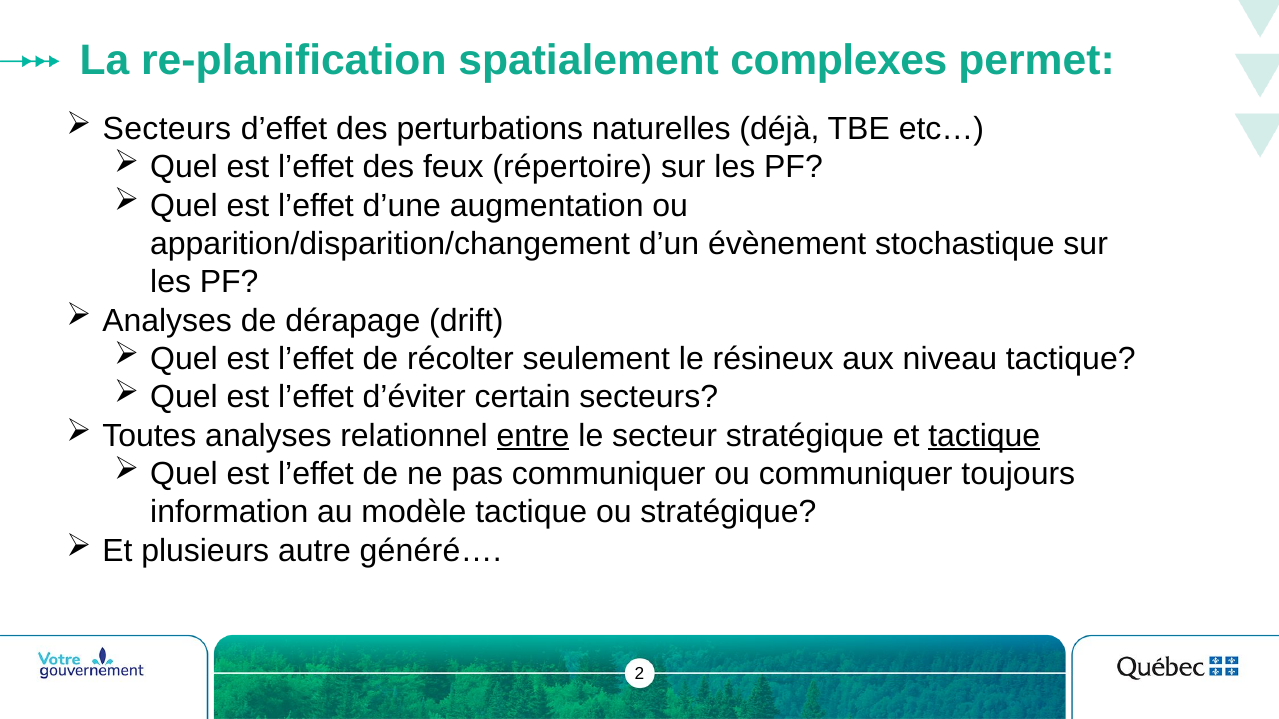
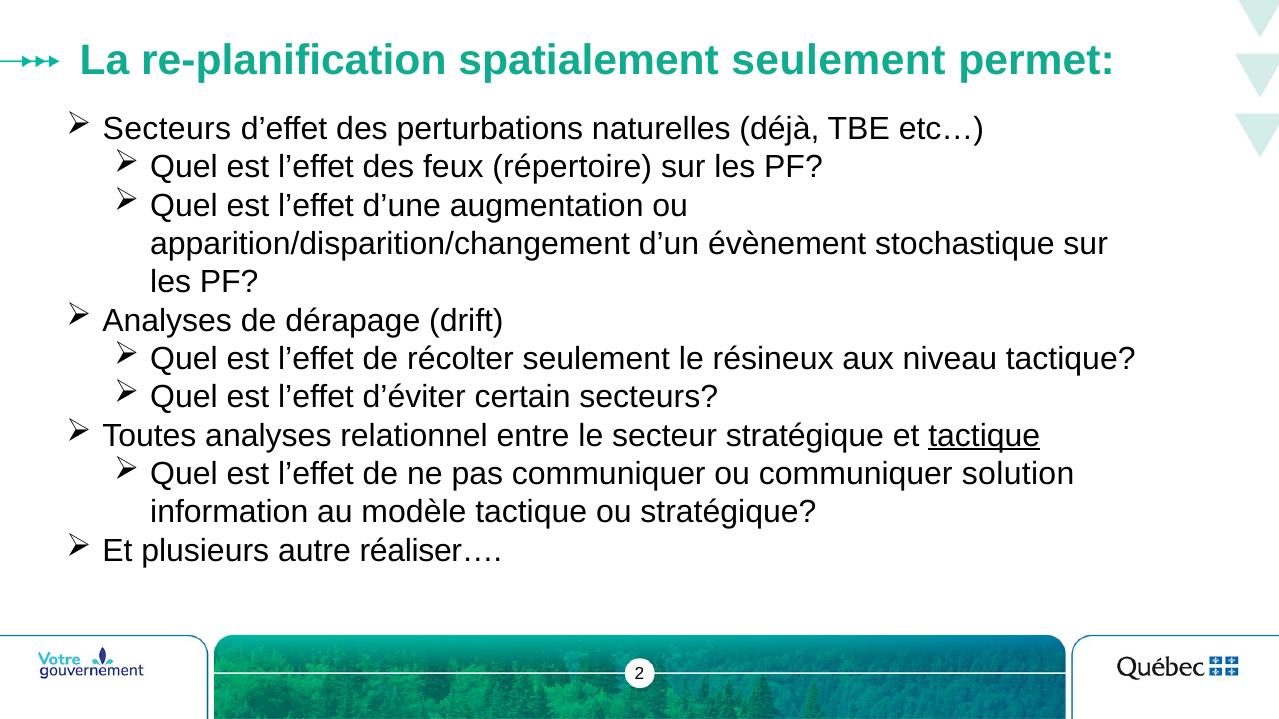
spatialement complexes: complexes -> seulement
entre underline: present -> none
toujours: toujours -> solution
généré…: généré… -> réaliser…
